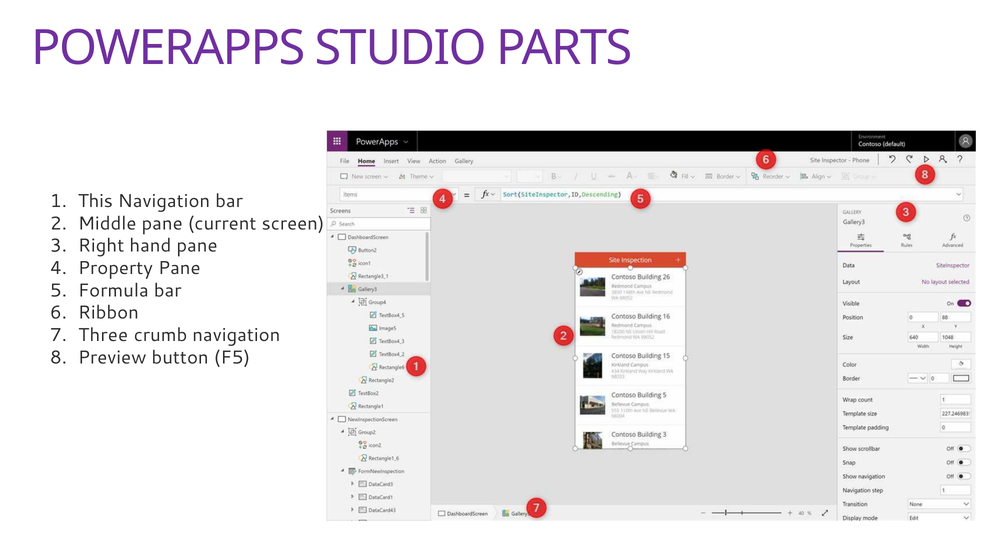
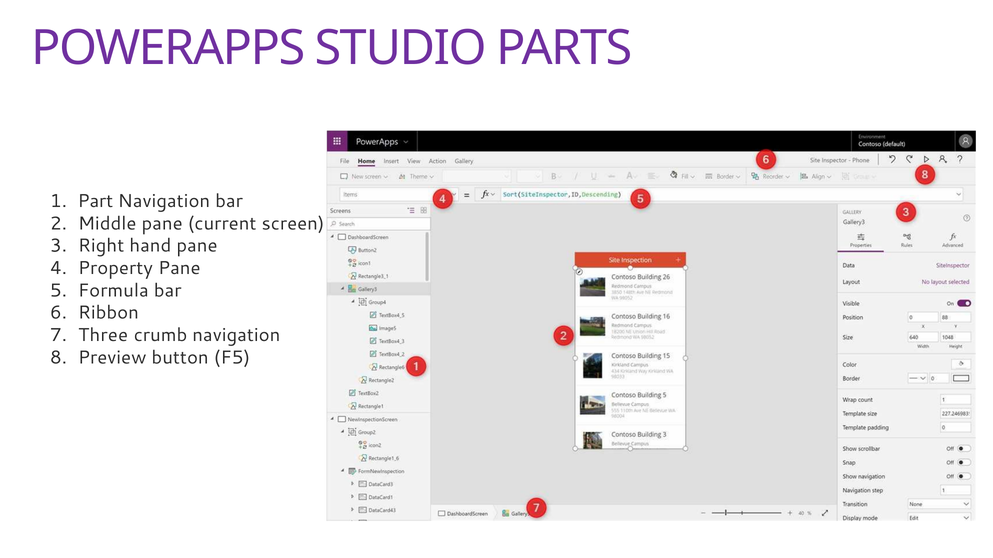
This: This -> Part
